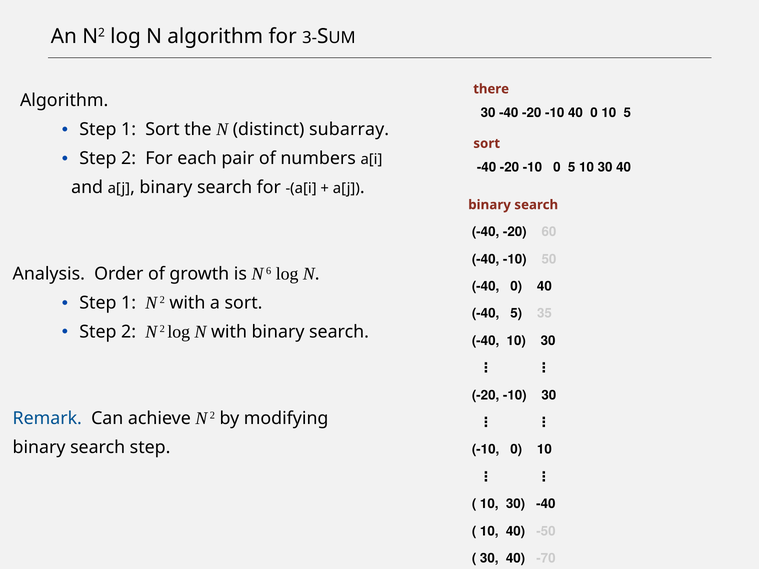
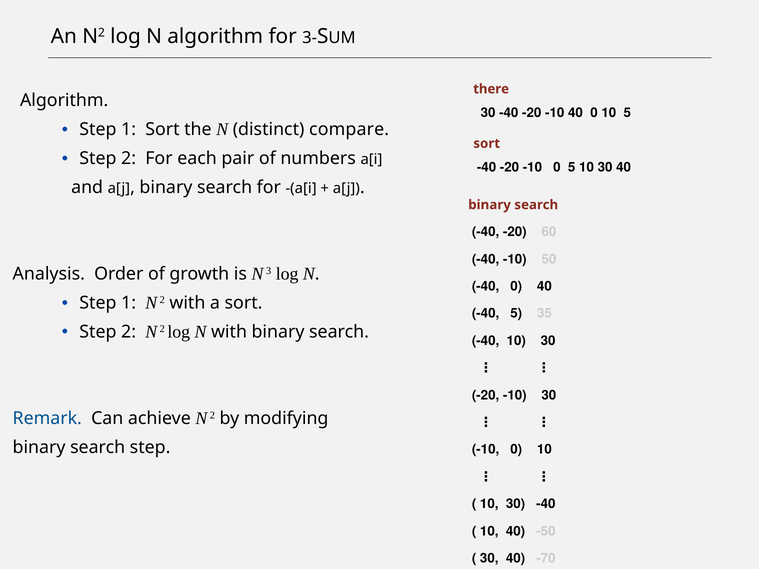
subarray: subarray -> compare
6: 6 -> 3
